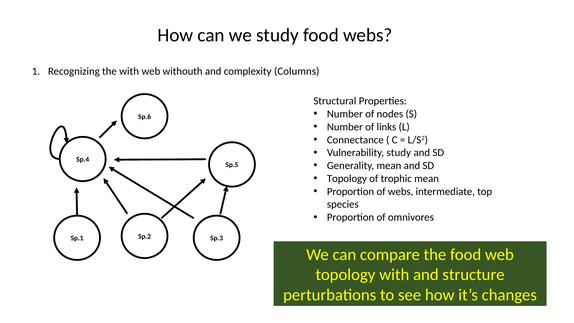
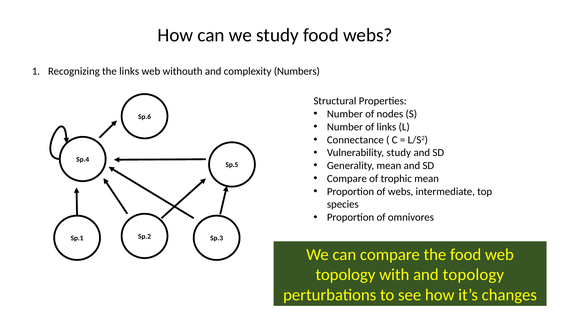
the with: with -> links
Columns: Columns -> Numbers
Topology at (347, 179): Topology -> Compare
and structure: structure -> topology
